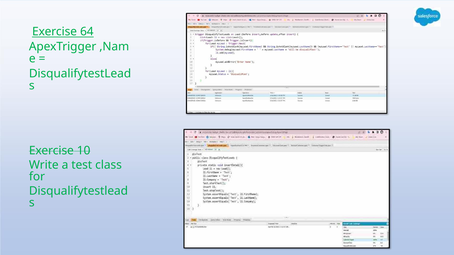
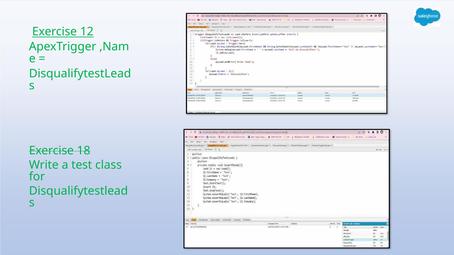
64: 64 -> 12
10: 10 -> 18
